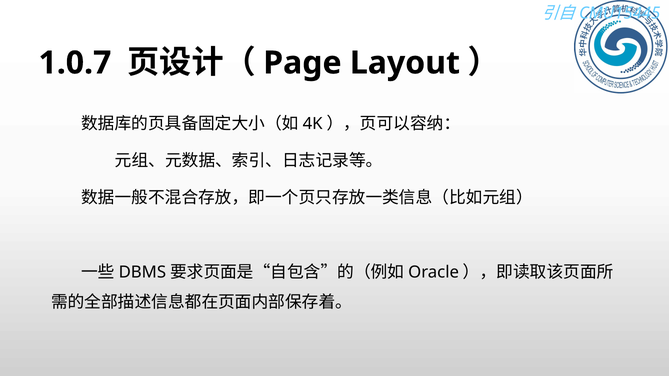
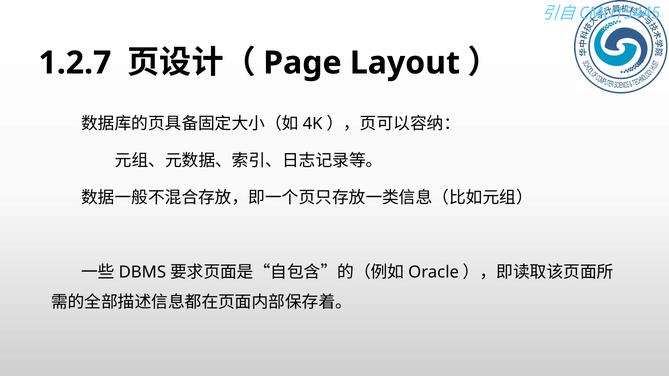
1.0.7: 1.0.7 -> 1.2.7
